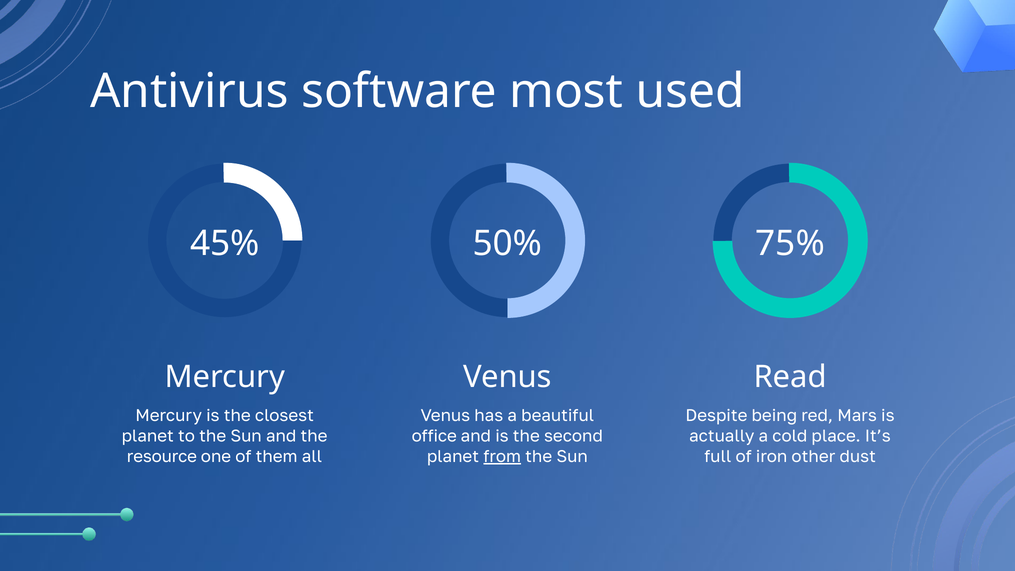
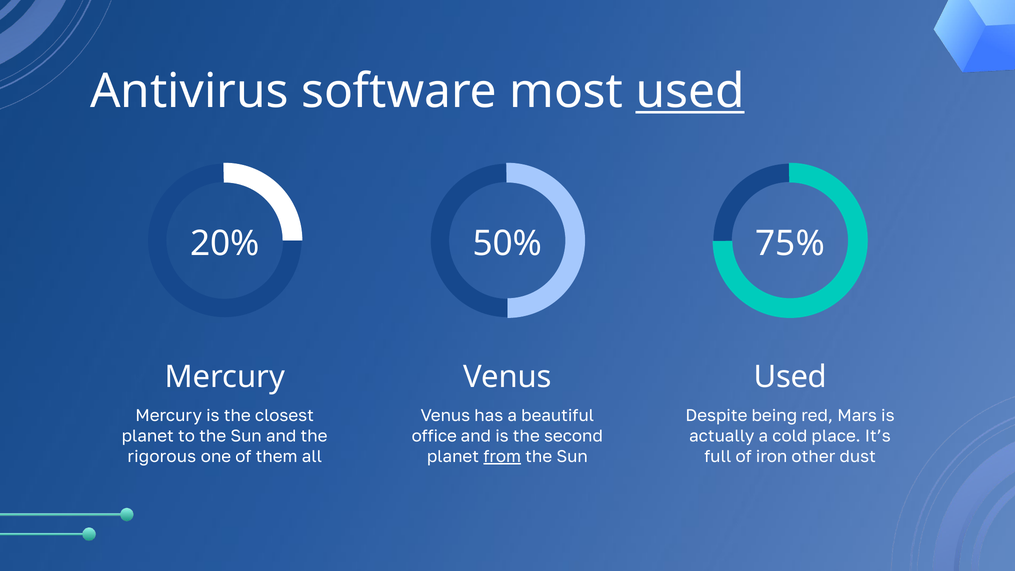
used at (690, 92) underline: none -> present
45%: 45% -> 20%
Read at (790, 377): Read -> Used
resource: resource -> rigorous
